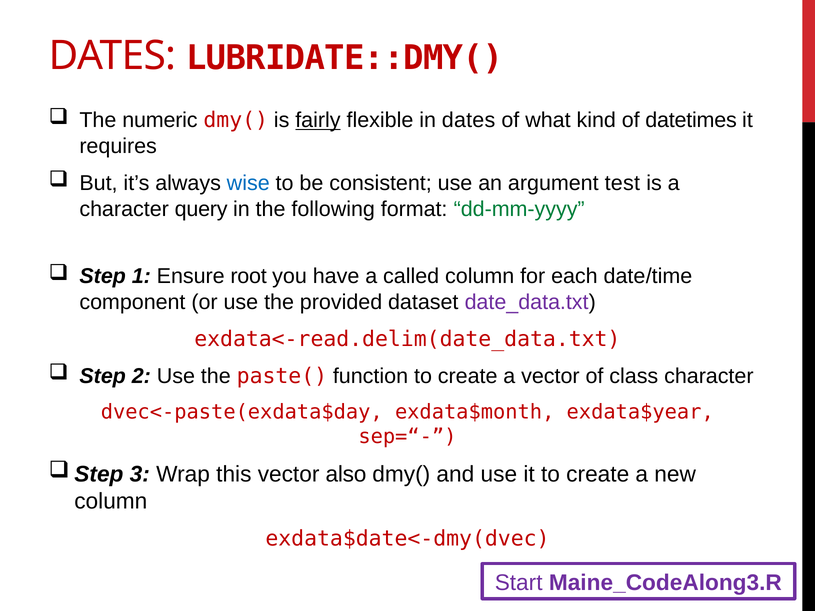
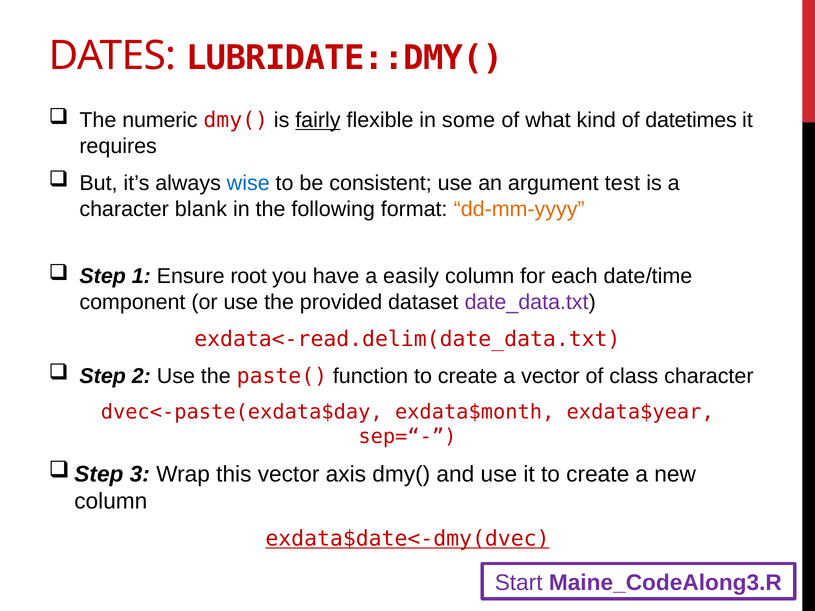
in dates: dates -> some
query: query -> blank
dd-mm-yyyy colour: green -> orange
called: called -> easily
also: also -> axis
exdata$date<-dmy(dvec underline: none -> present
